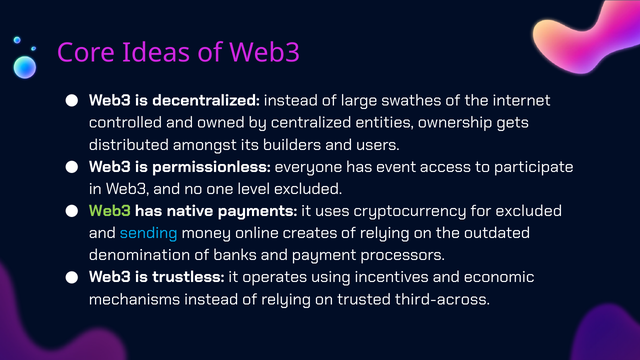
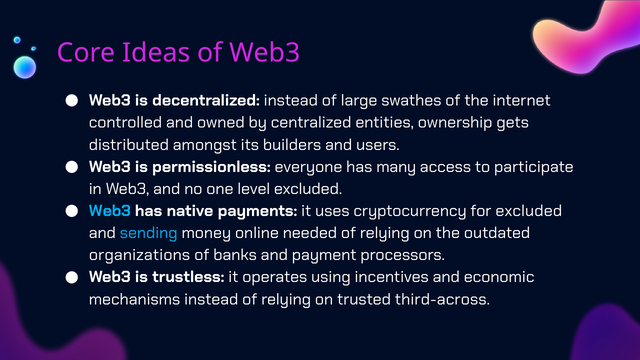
event: event -> many
Web3 at (110, 211) colour: light green -> light blue
creates: creates -> needed
denomination: denomination -> organizations
